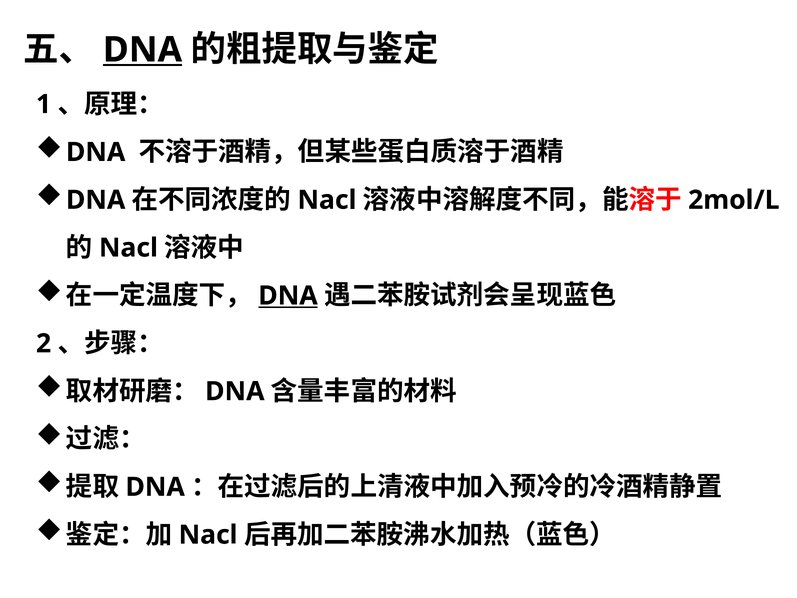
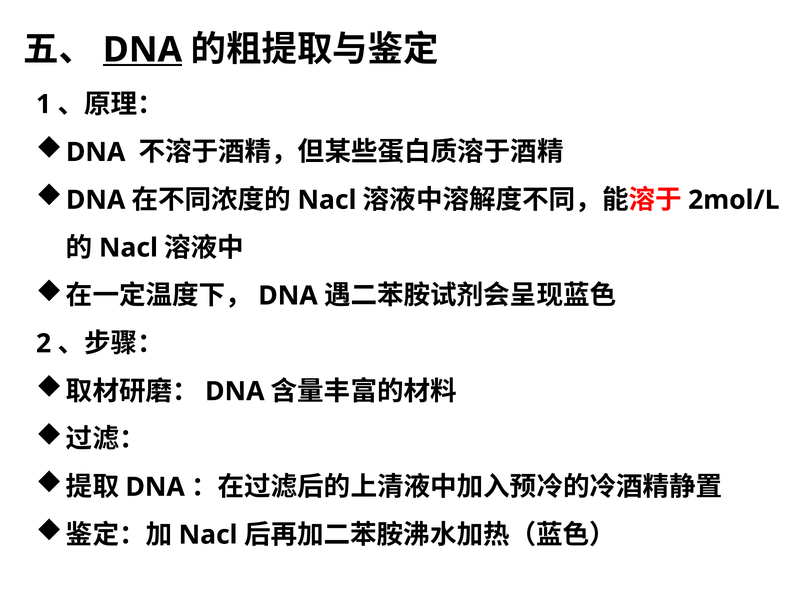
DNA at (288, 296) underline: present -> none
